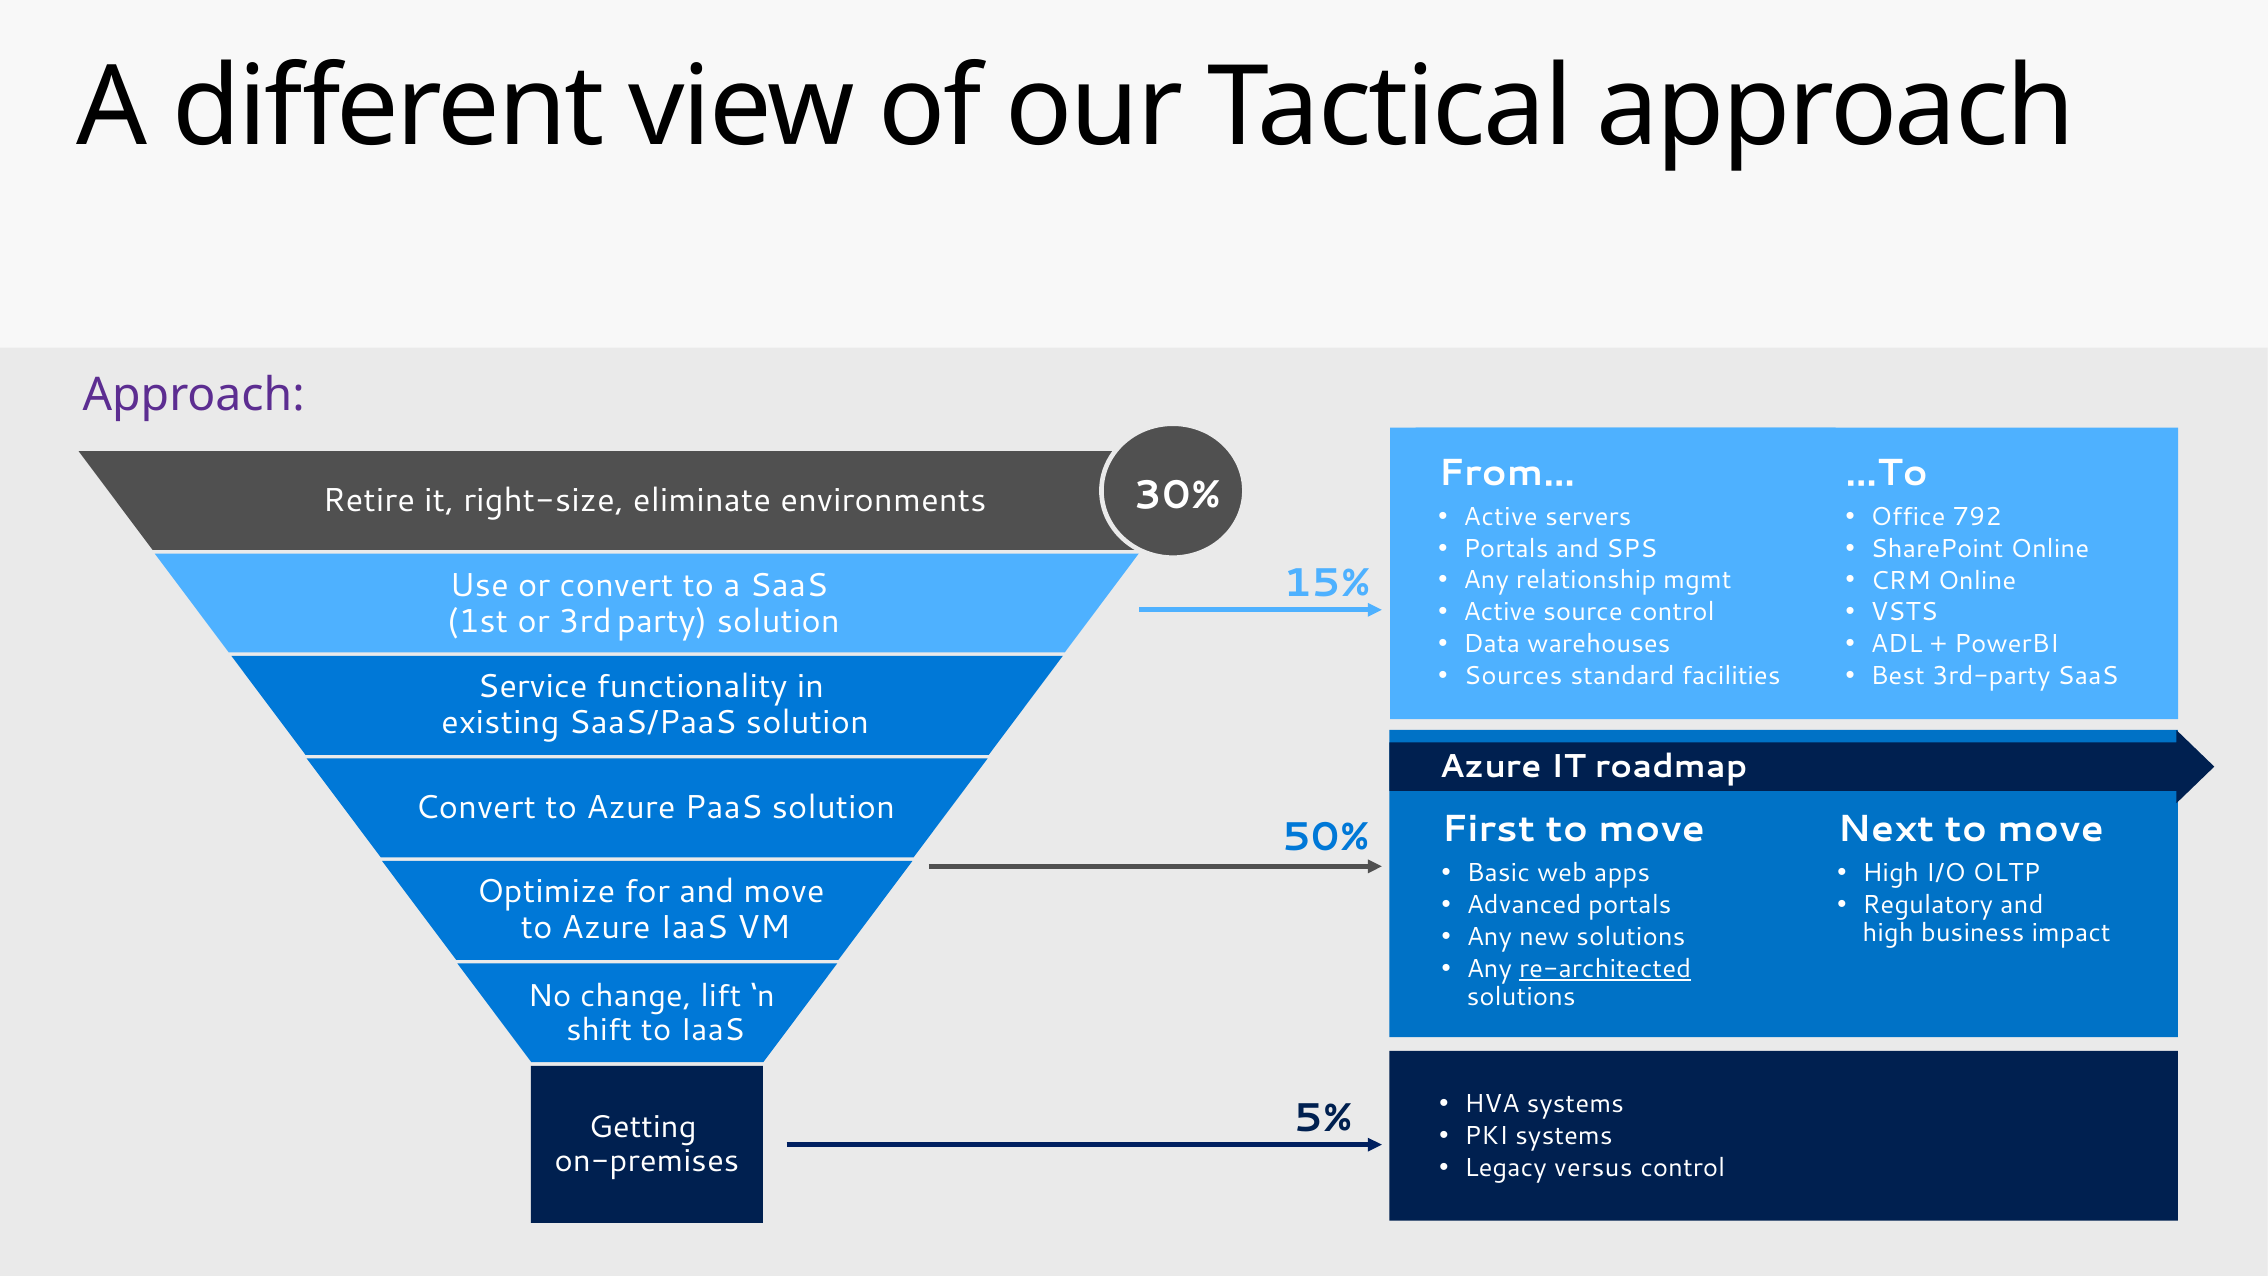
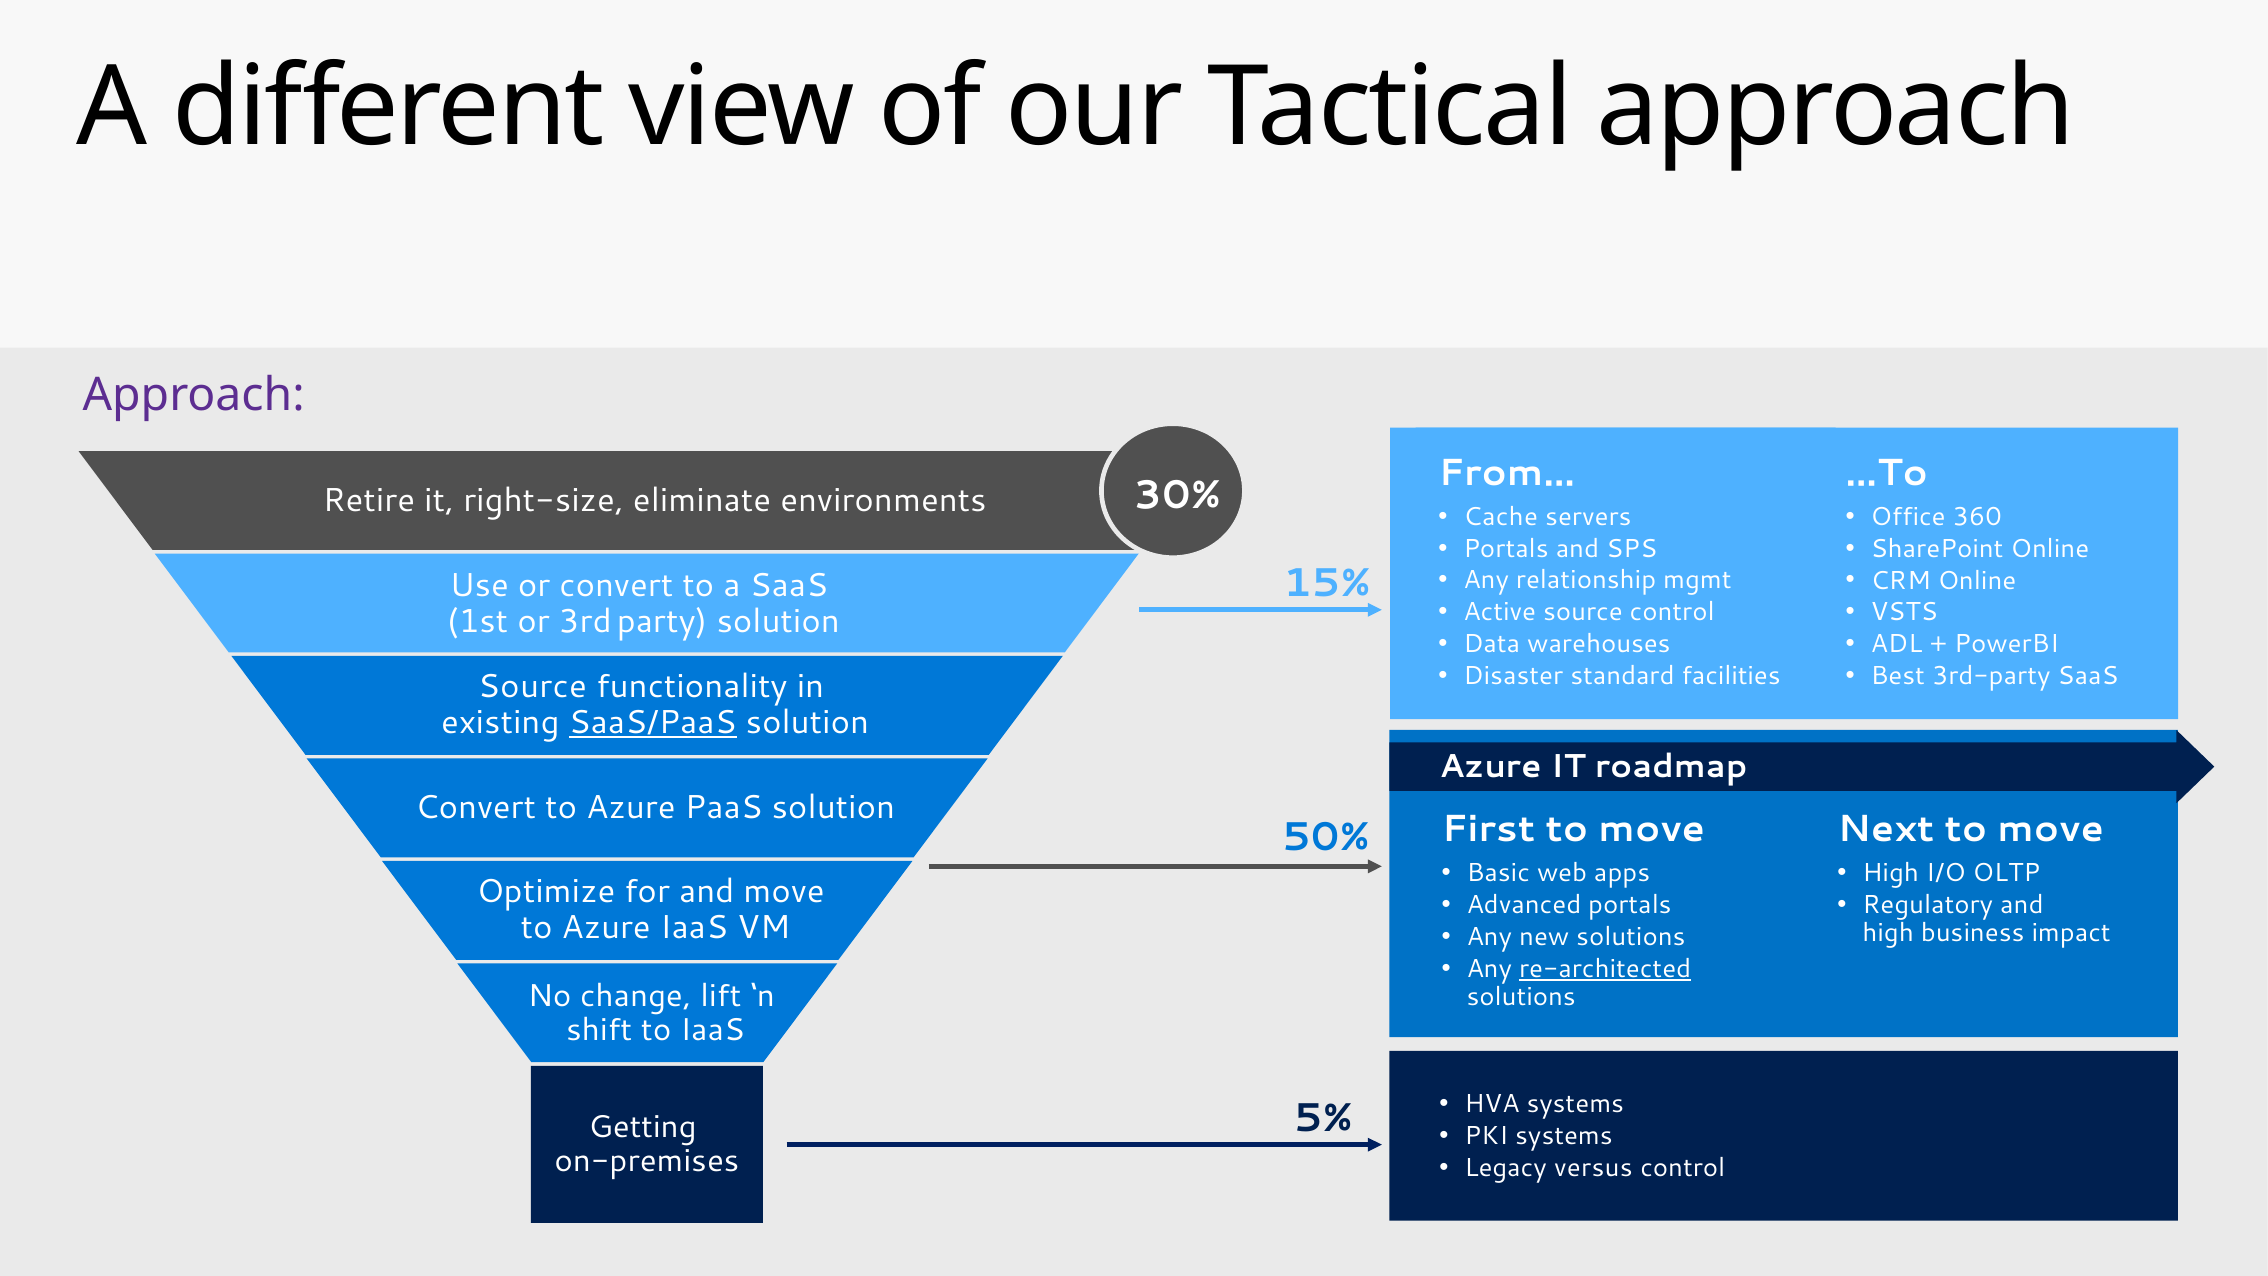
Active at (1501, 516): Active -> Cache
792: 792 -> 360
Sources: Sources -> Disaster
Service at (533, 687): Service -> Source
SaaS/PaaS underline: none -> present
